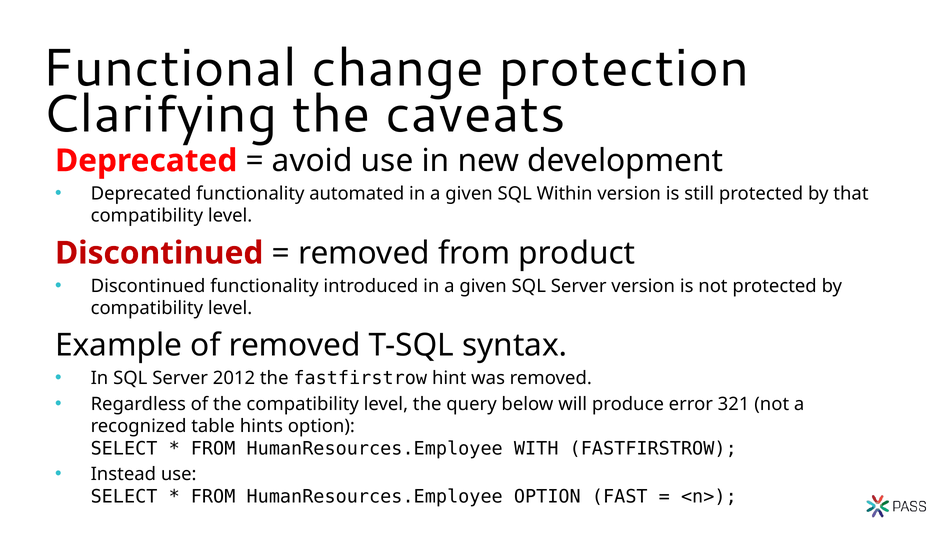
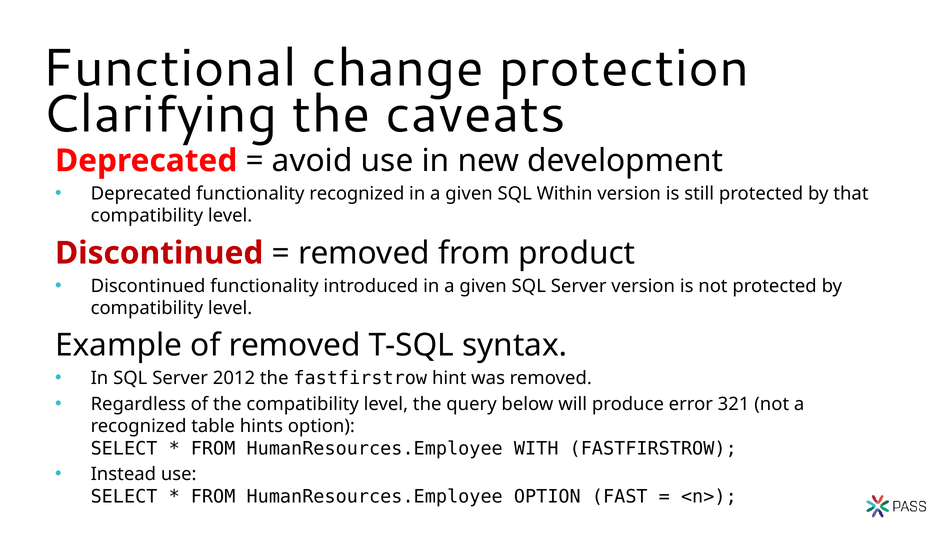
functionality automated: automated -> recognized
